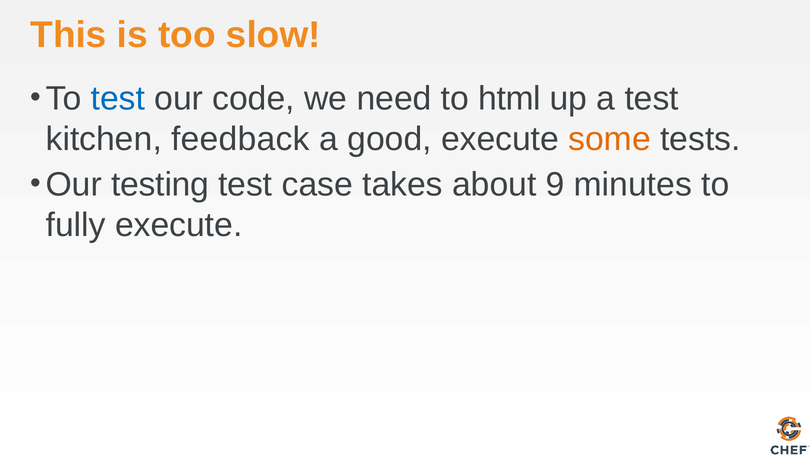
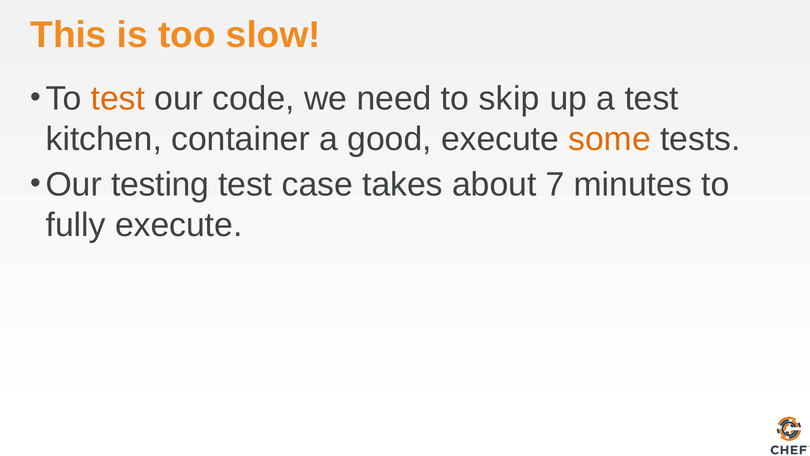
test at (118, 99) colour: blue -> orange
html: html -> skip
feedback: feedback -> container
9: 9 -> 7
